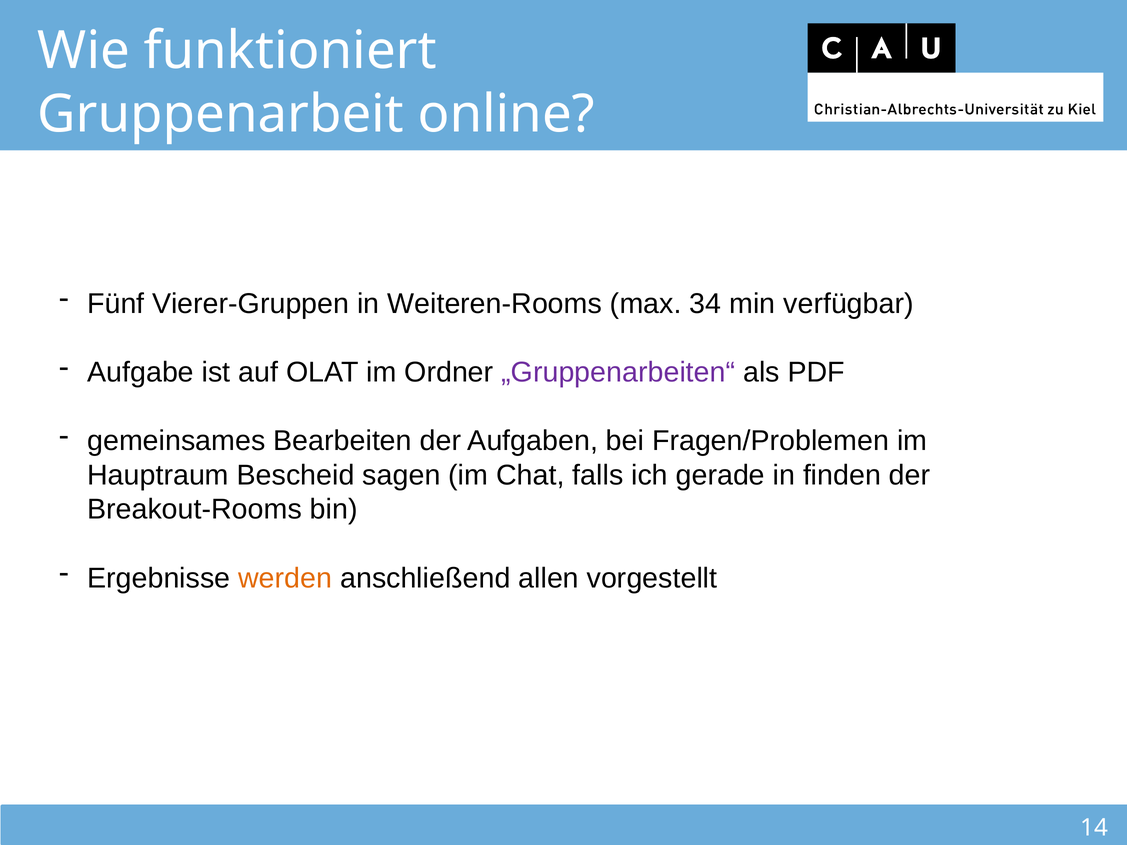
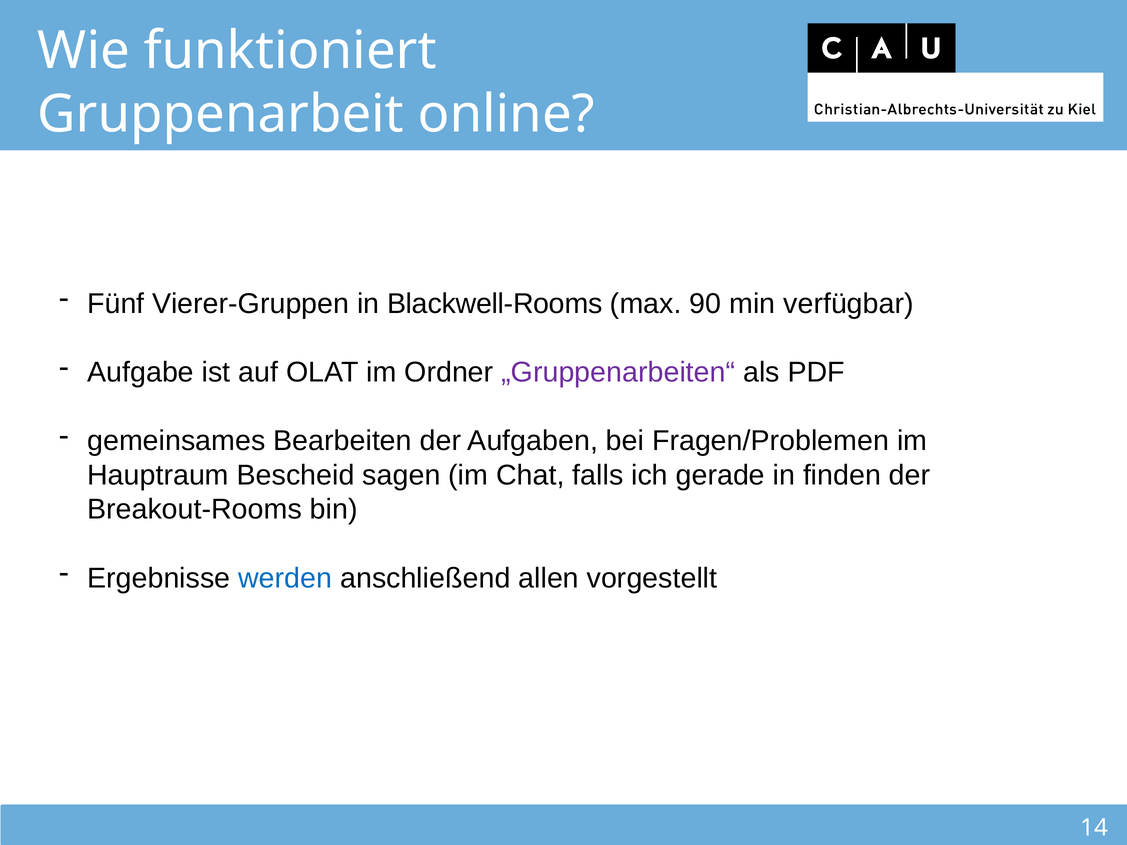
Weiteren-Rooms: Weiteren-Rooms -> Blackwell-Rooms
34: 34 -> 90
werden colour: orange -> blue
